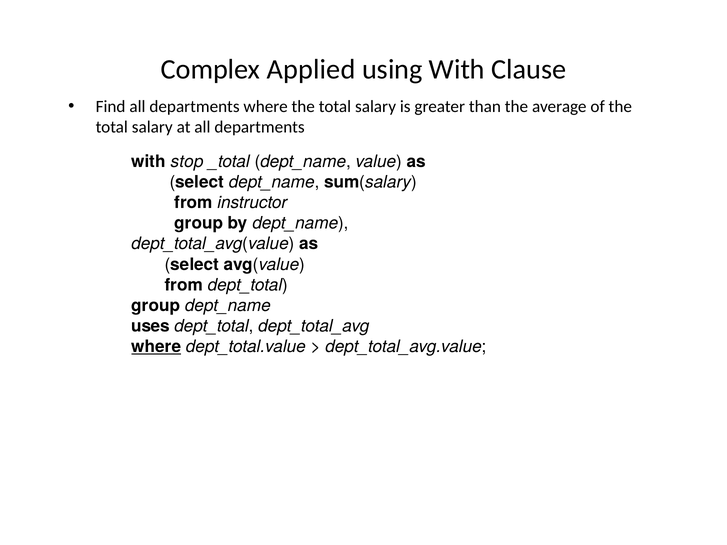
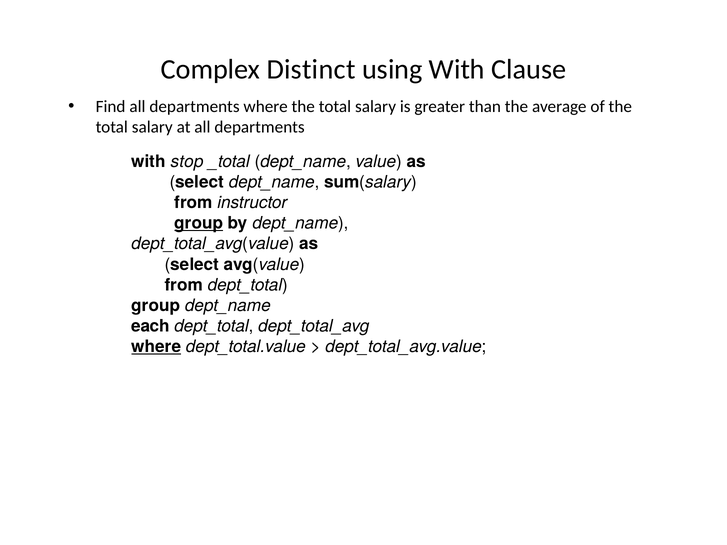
Applied: Applied -> Distinct
group at (199, 223) underline: none -> present
uses: uses -> each
